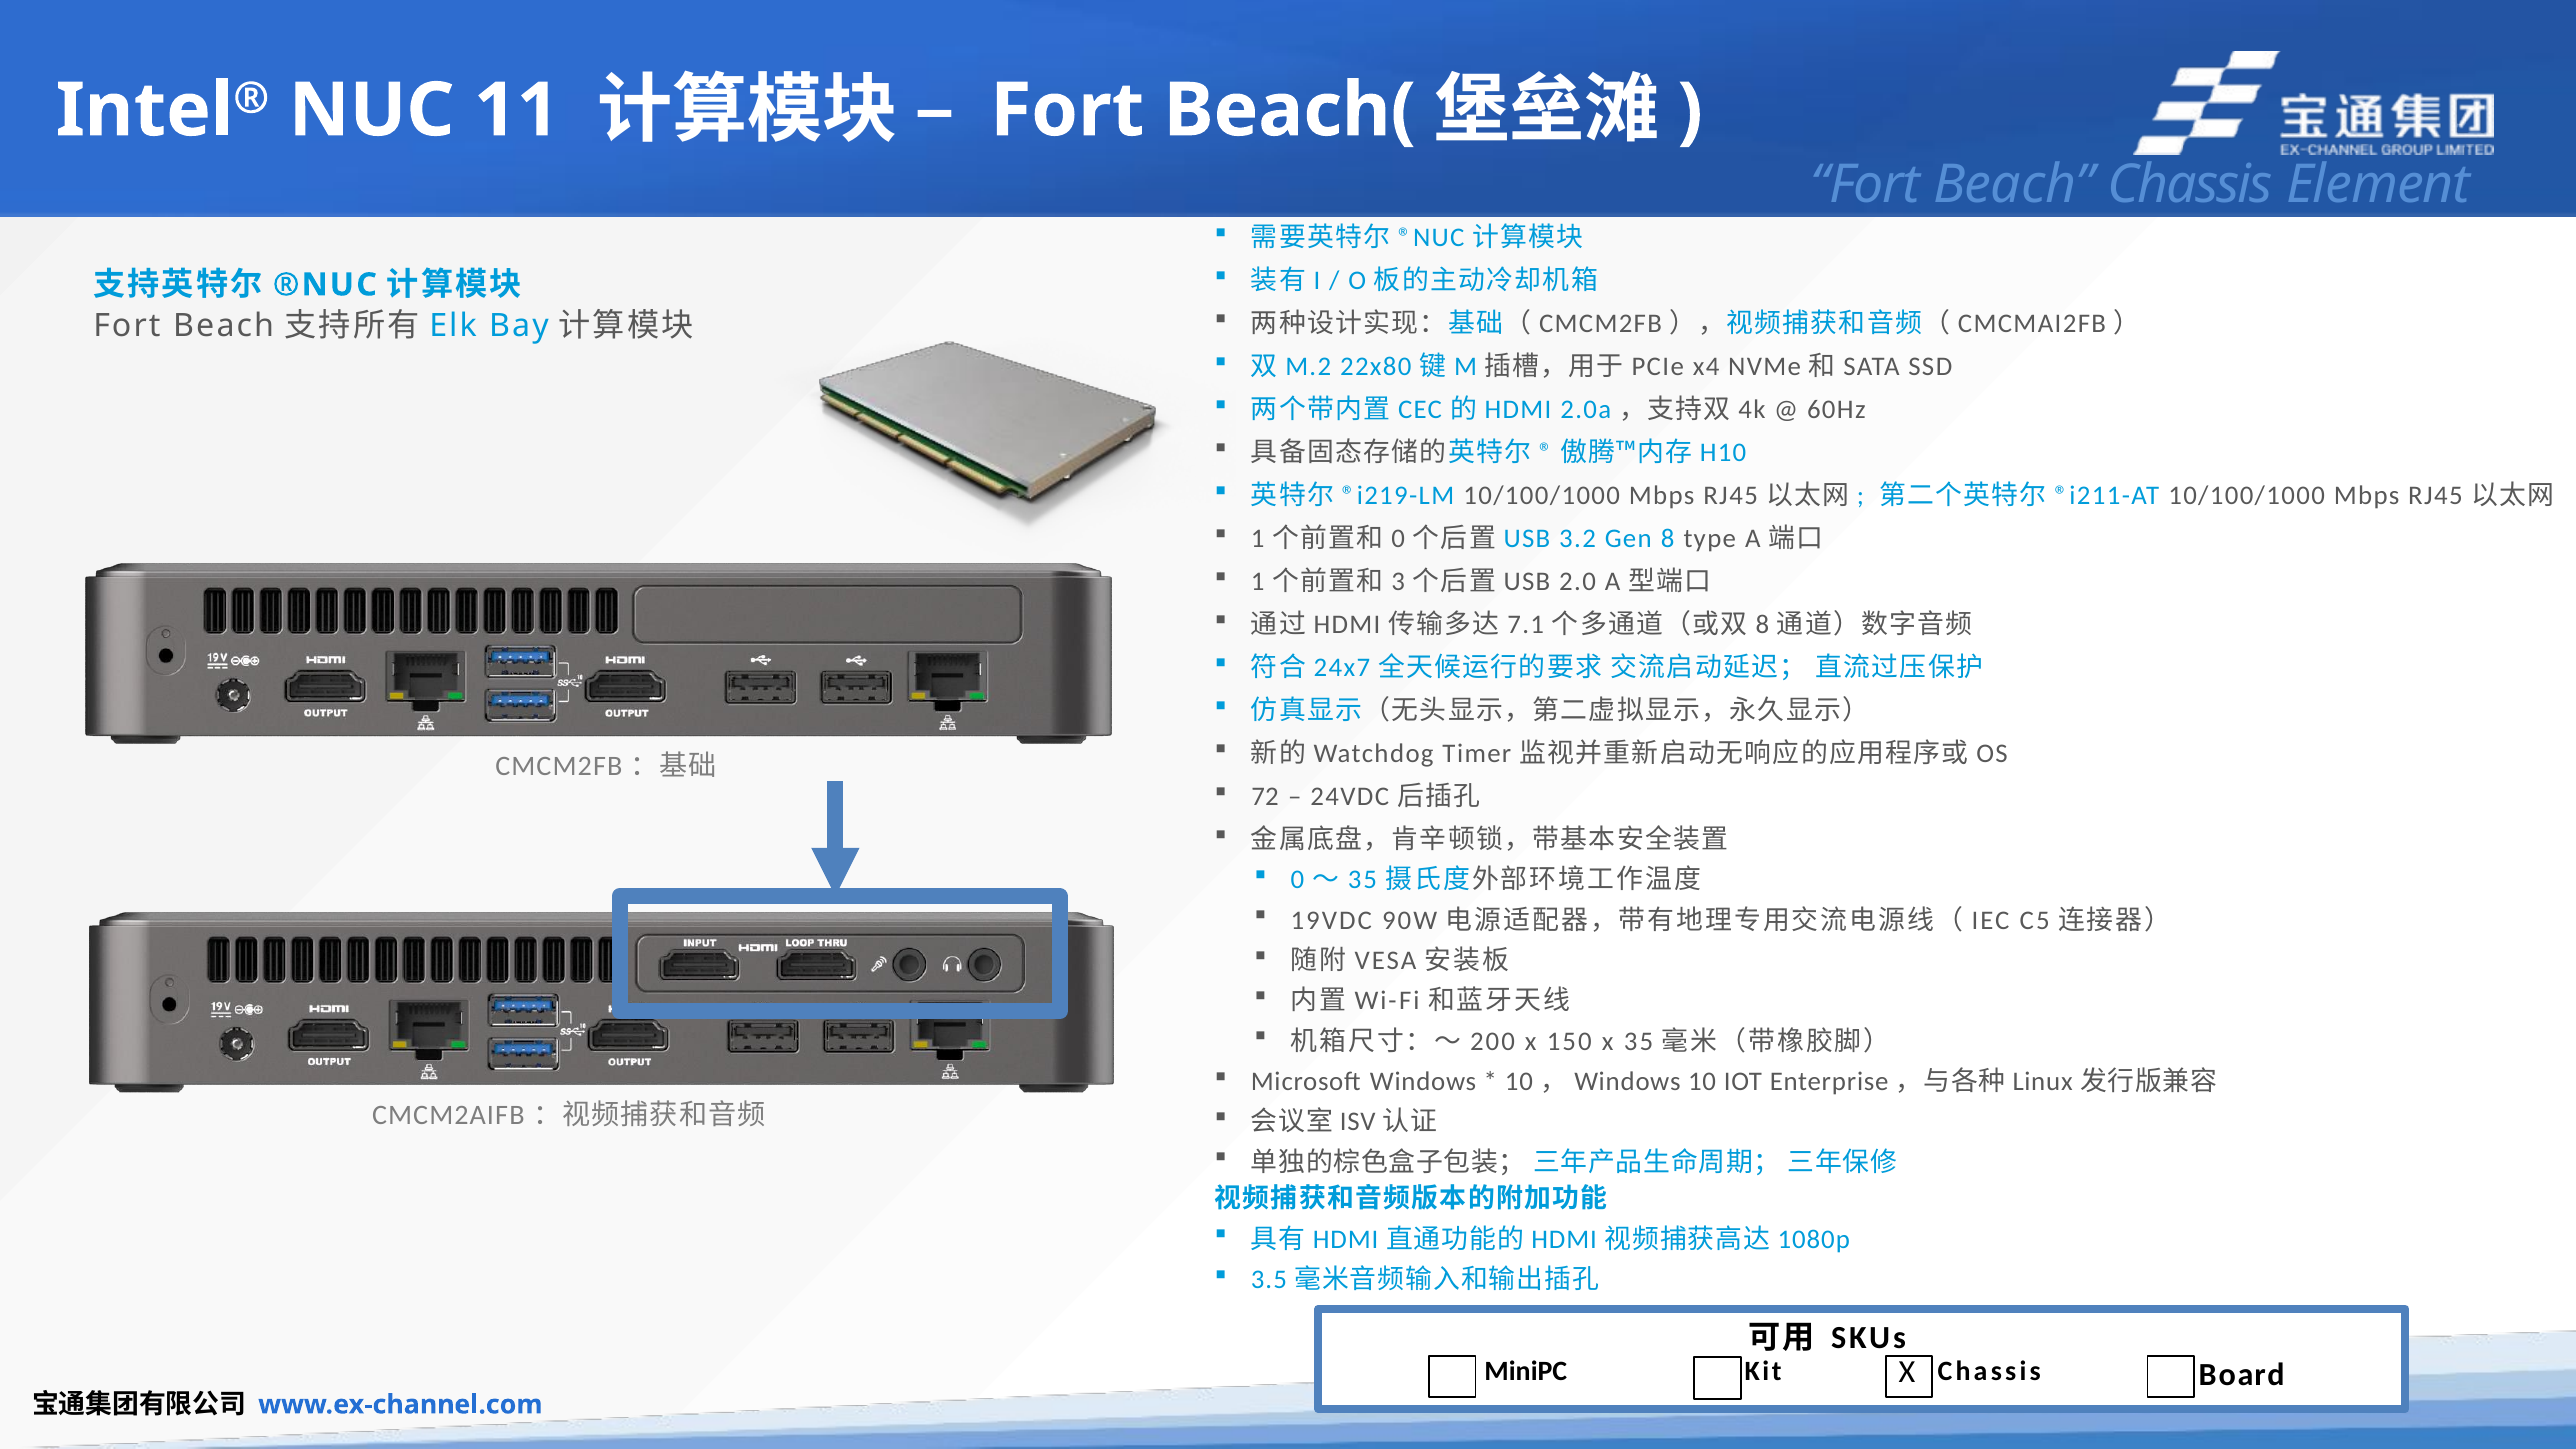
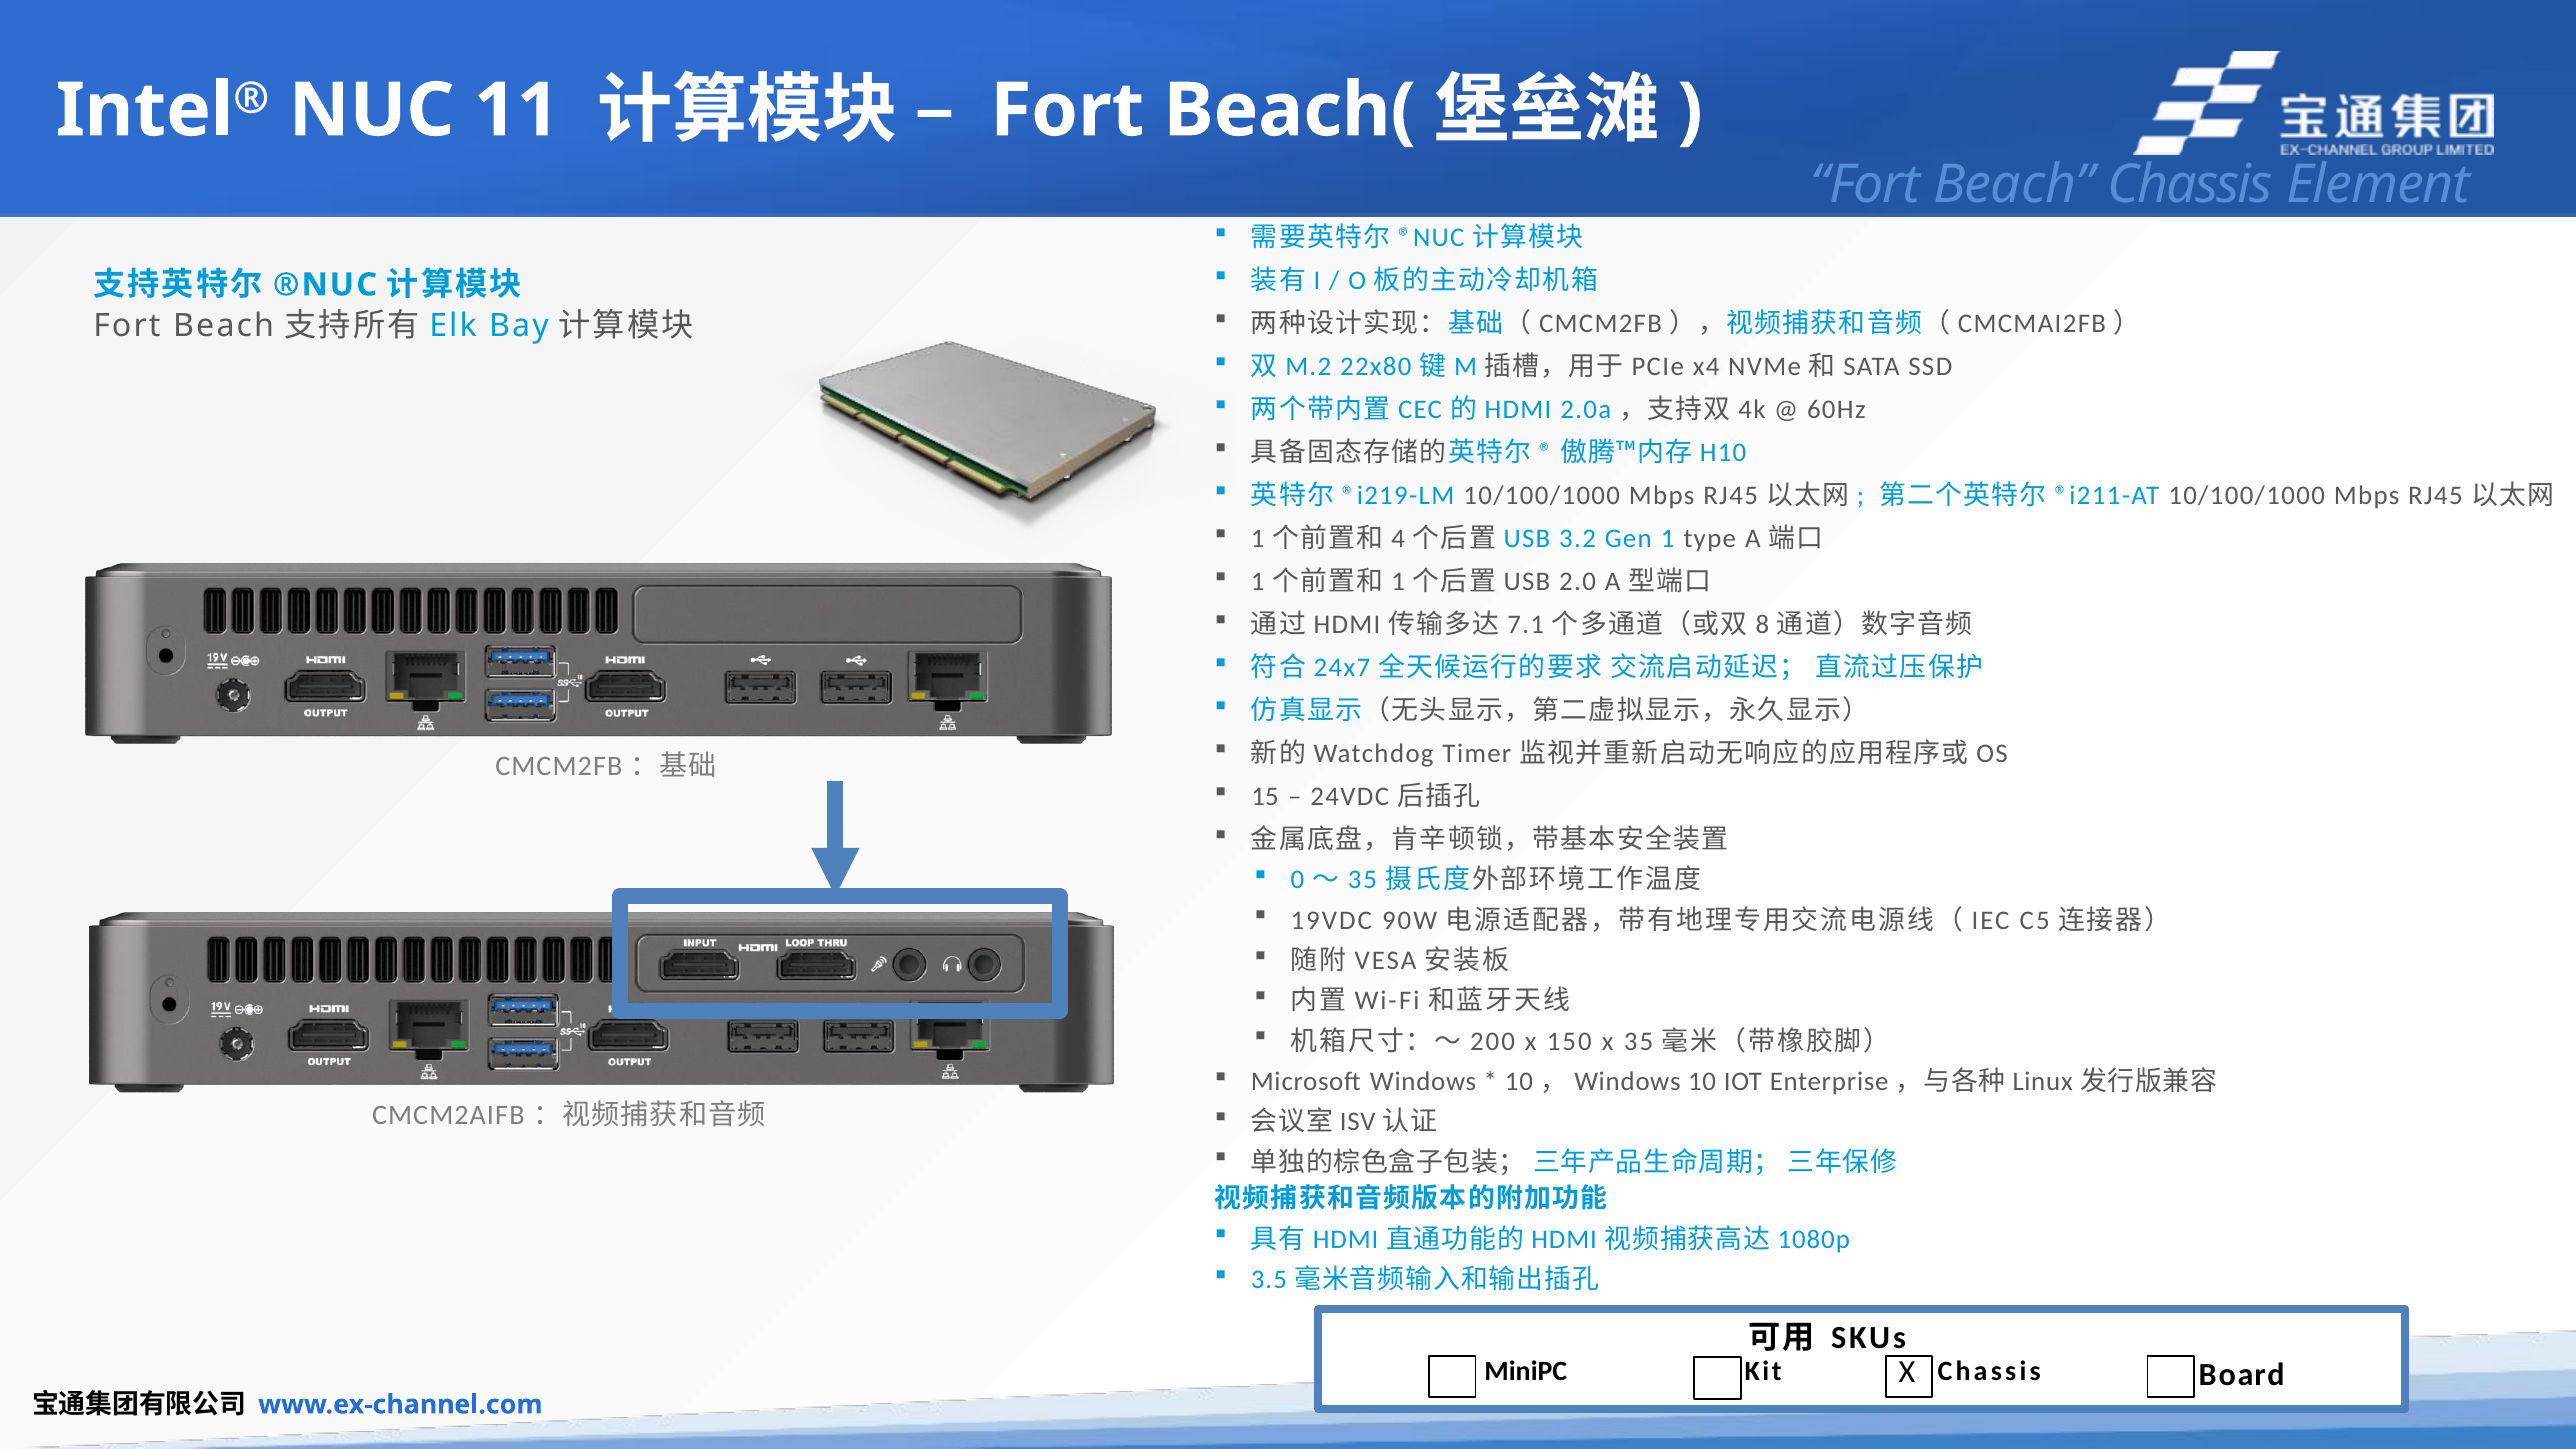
0 at (1398, 539): 0 -> 4
Gen 8: 8 -> 1
3 at (1398, 582): 3 -> 1
72: 72 -> 15
